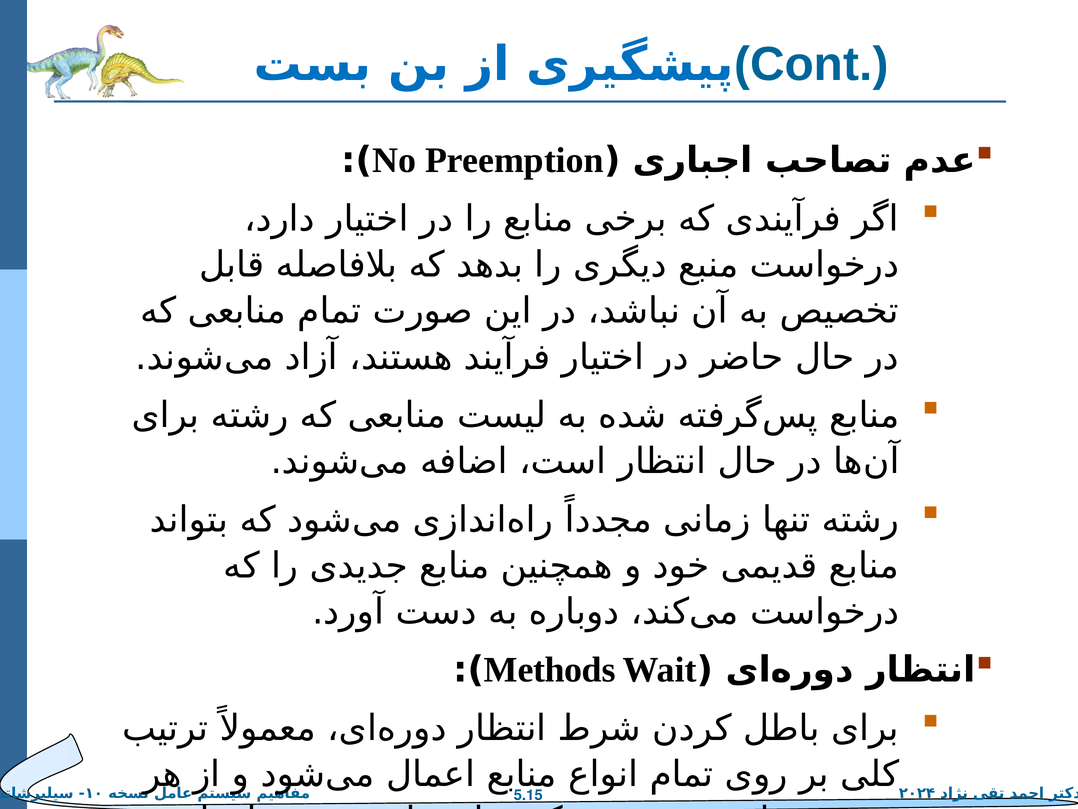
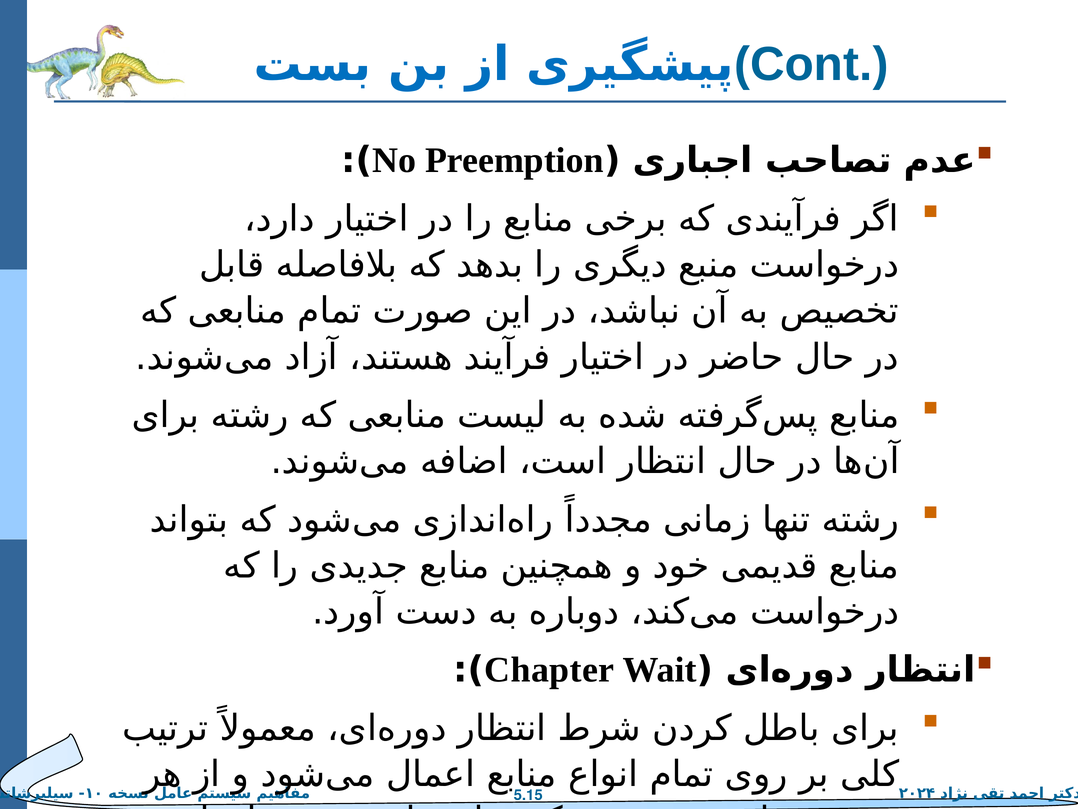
Methods: Methods -> Chapter
